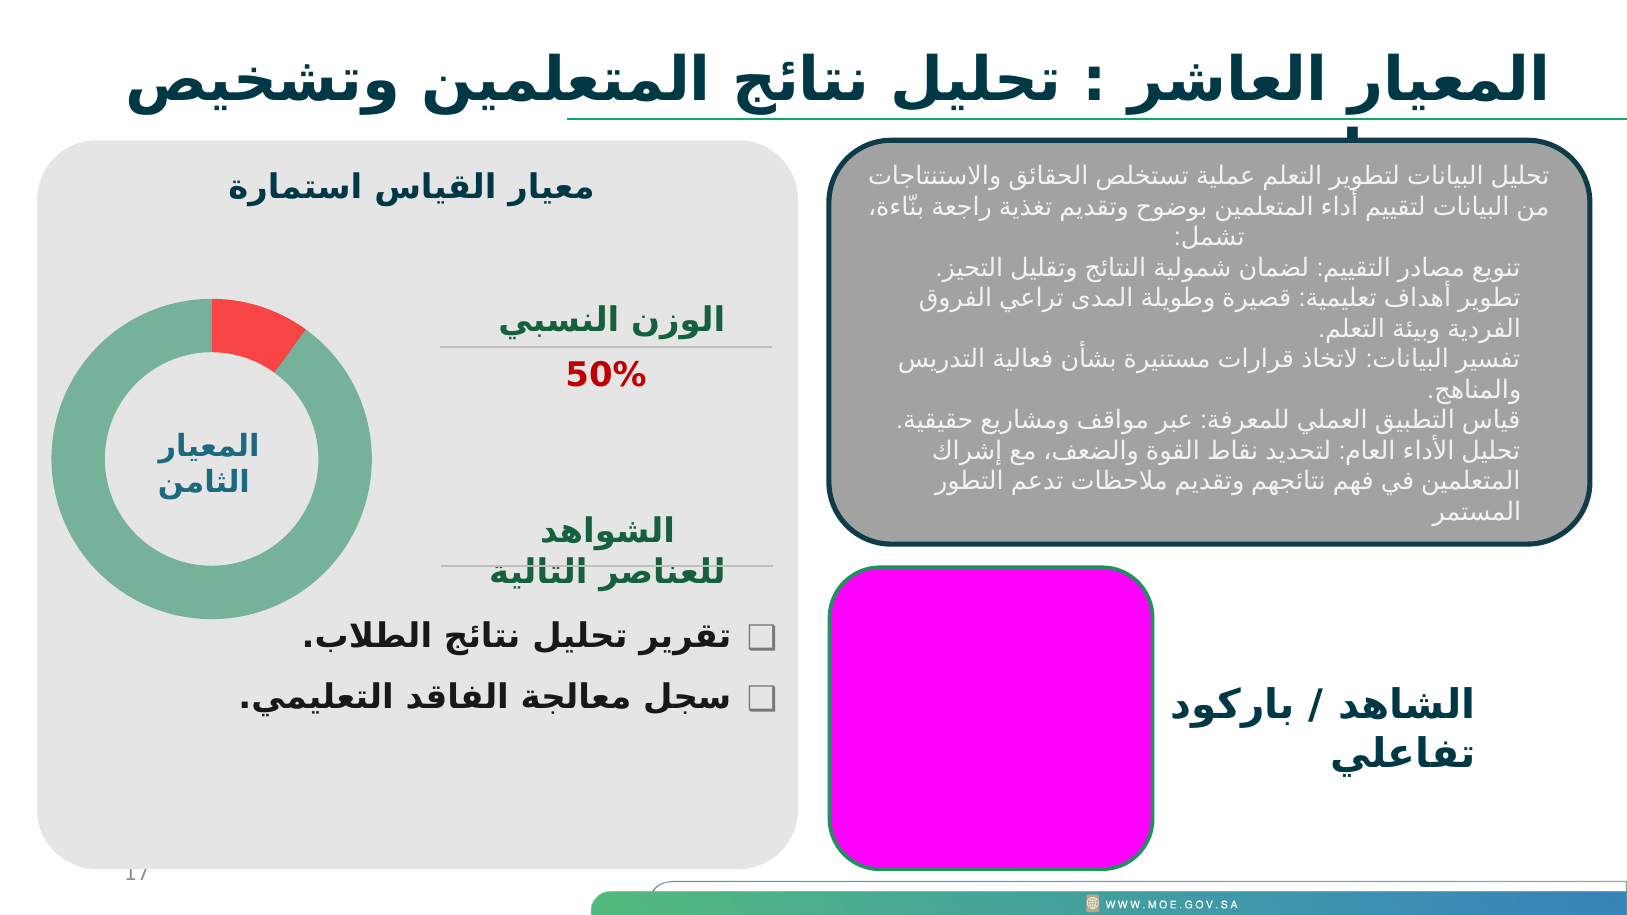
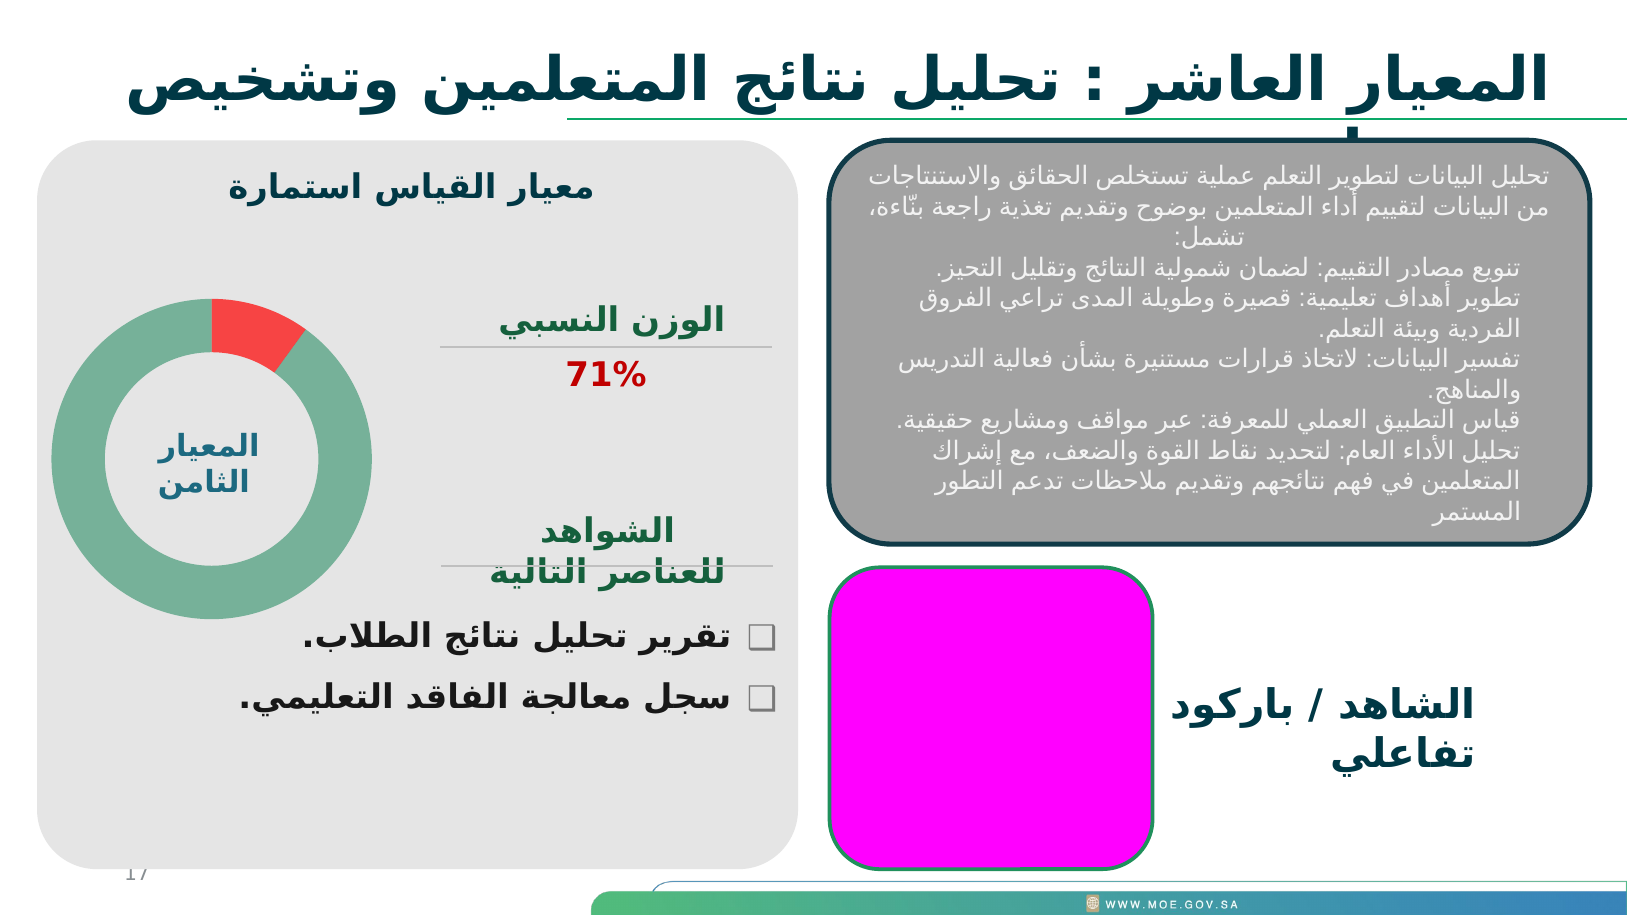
50%: 50% -> 71%
